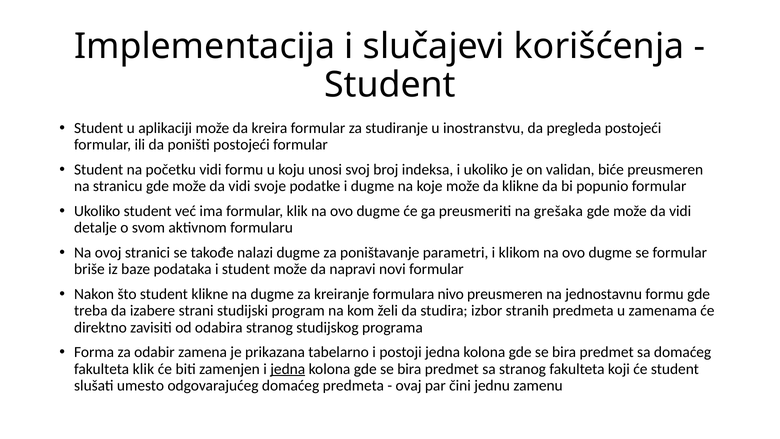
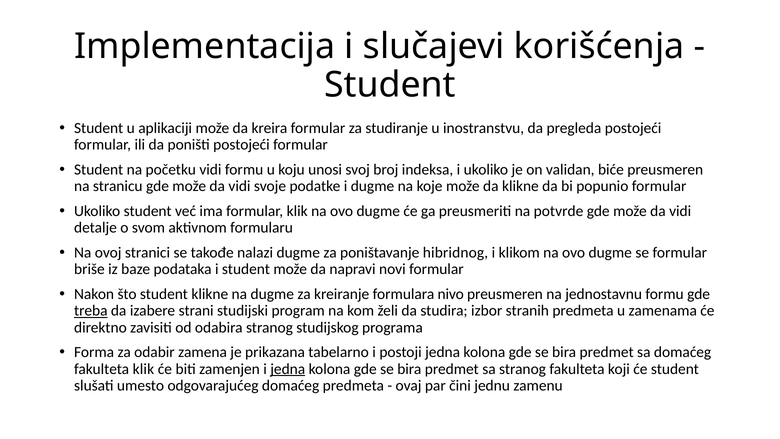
grešaka: grešaka -> potvrde
parametri: parametri -> hibridnog
treba underline: none -> present
